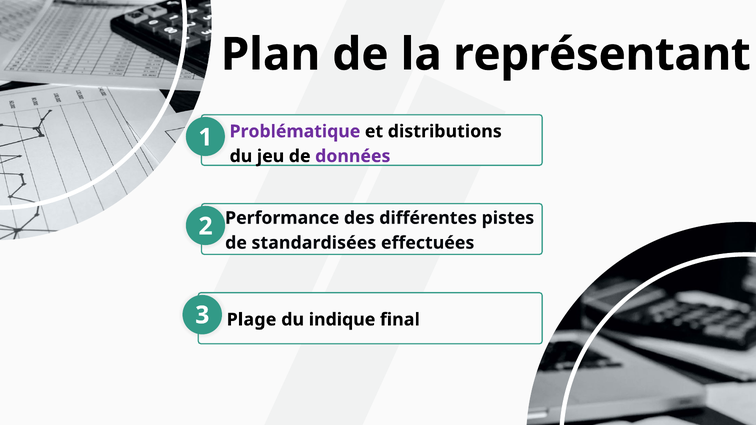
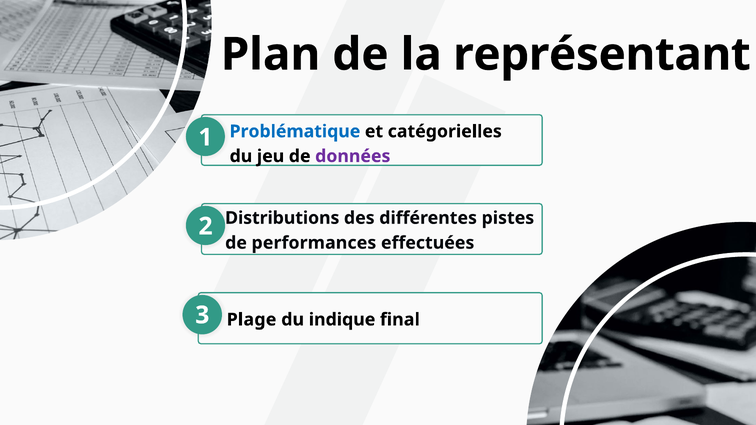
Problématique colour: purple -> blue
distributions: distributions -> catégorielles
Performance: Performance -> Distributions
standardisées: standardisées -> performances
